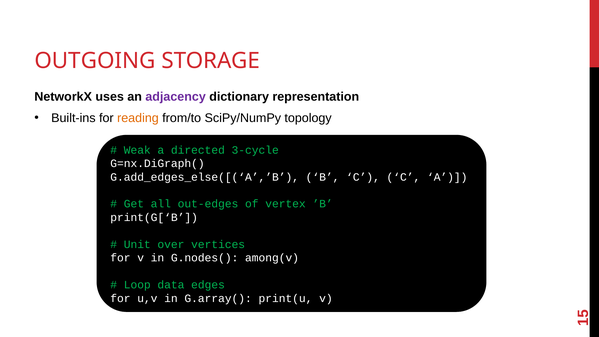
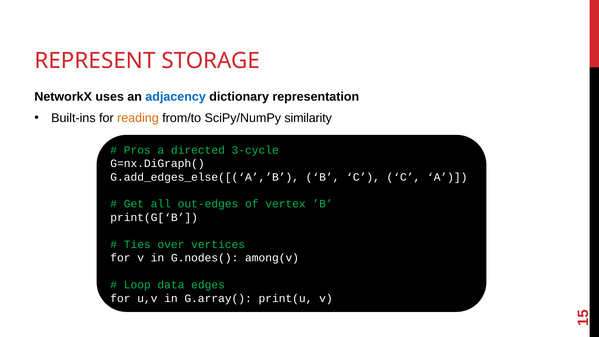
OUTGOING: OUTGOING -> REPRESENT
adjacency colour: purple -> blue
topology: topology -> similarity
Weak: Weak -> Pros
Unit: Unit -> Ties
